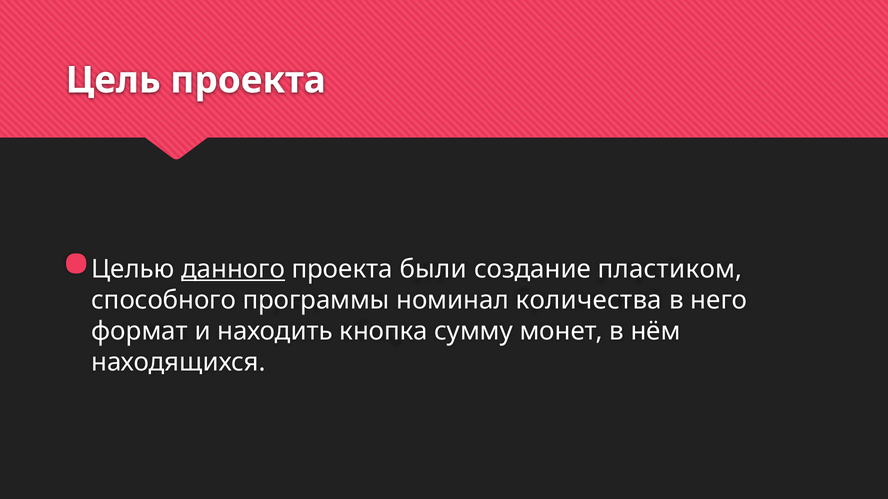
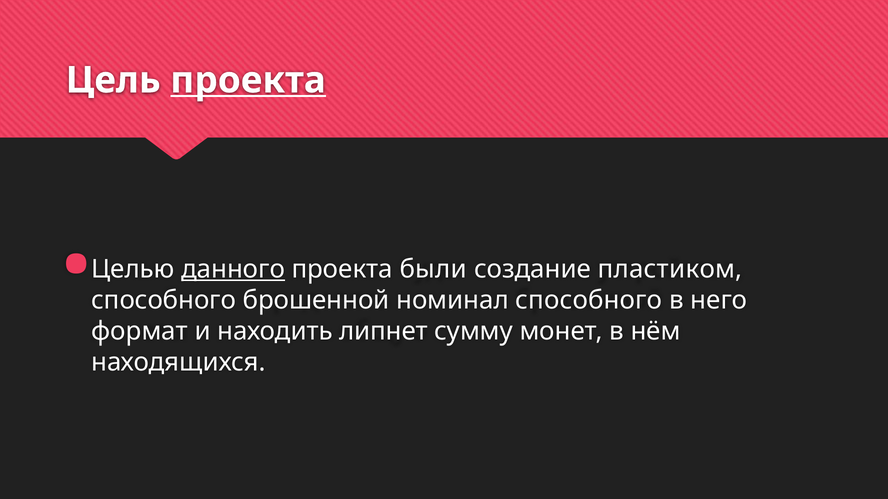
проекта at (248, 80) underline: none -> present
программы: программы -> брошенной
номинал количества: количества -> способного
кнопка: кнопка -> липнет
